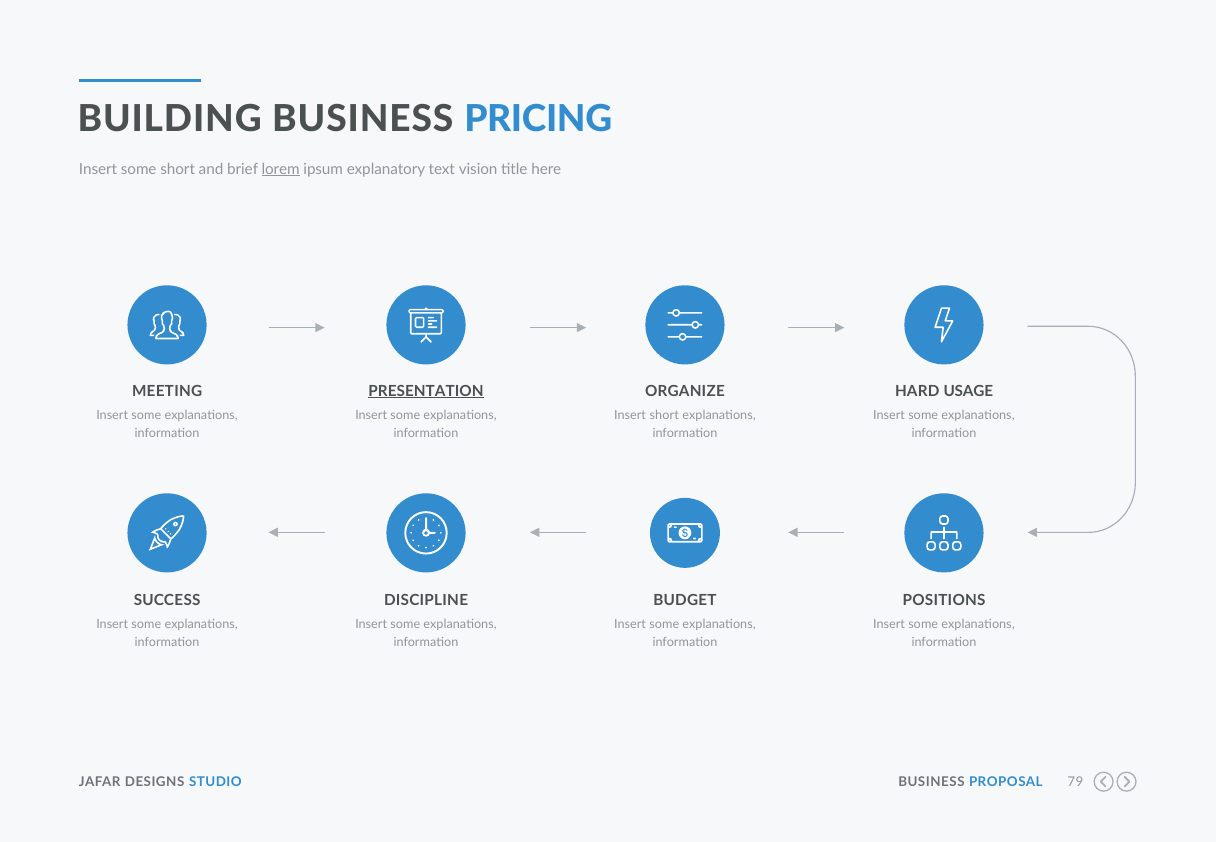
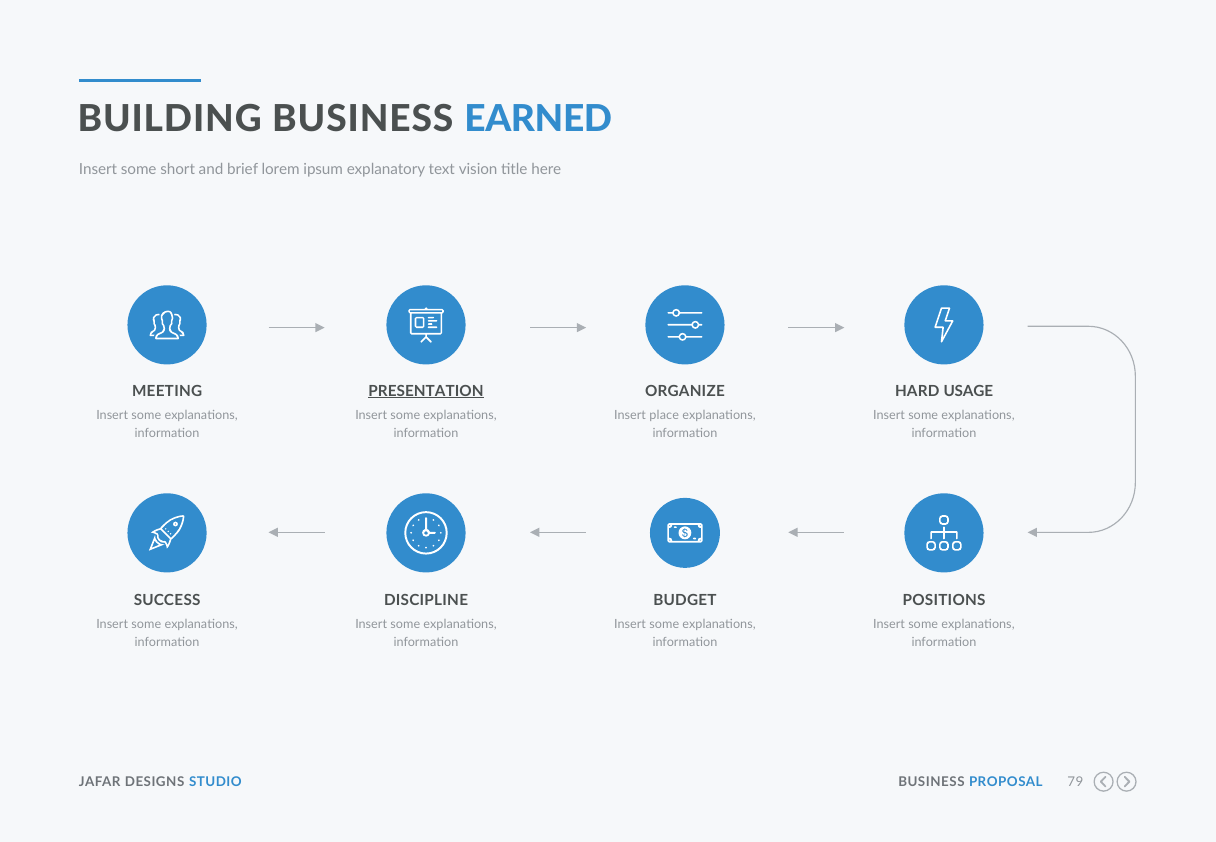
PRICING: PRICING -> EARNED
lorem underline: present -> none
Insert short: short -> place
